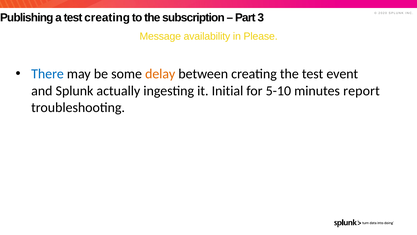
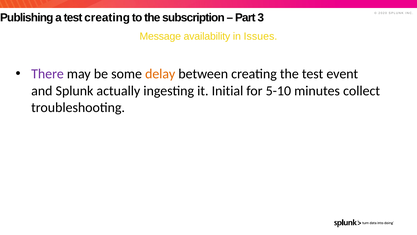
Please: Please -> Issues
There colour: blue -> purple
report: report -> collect
